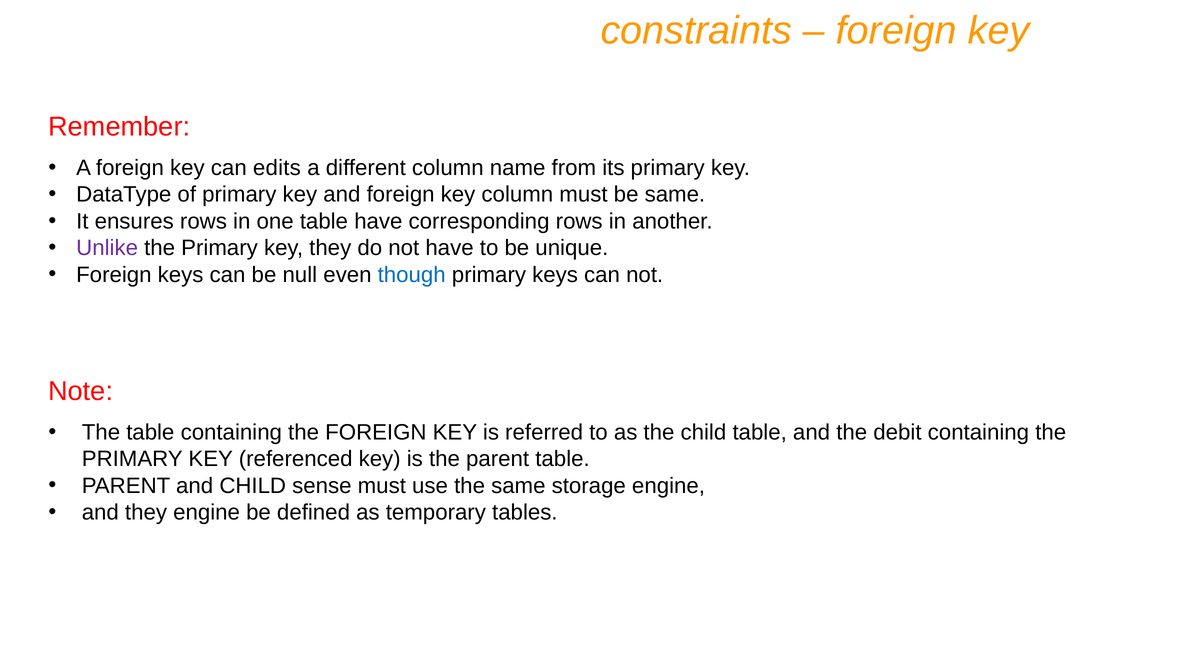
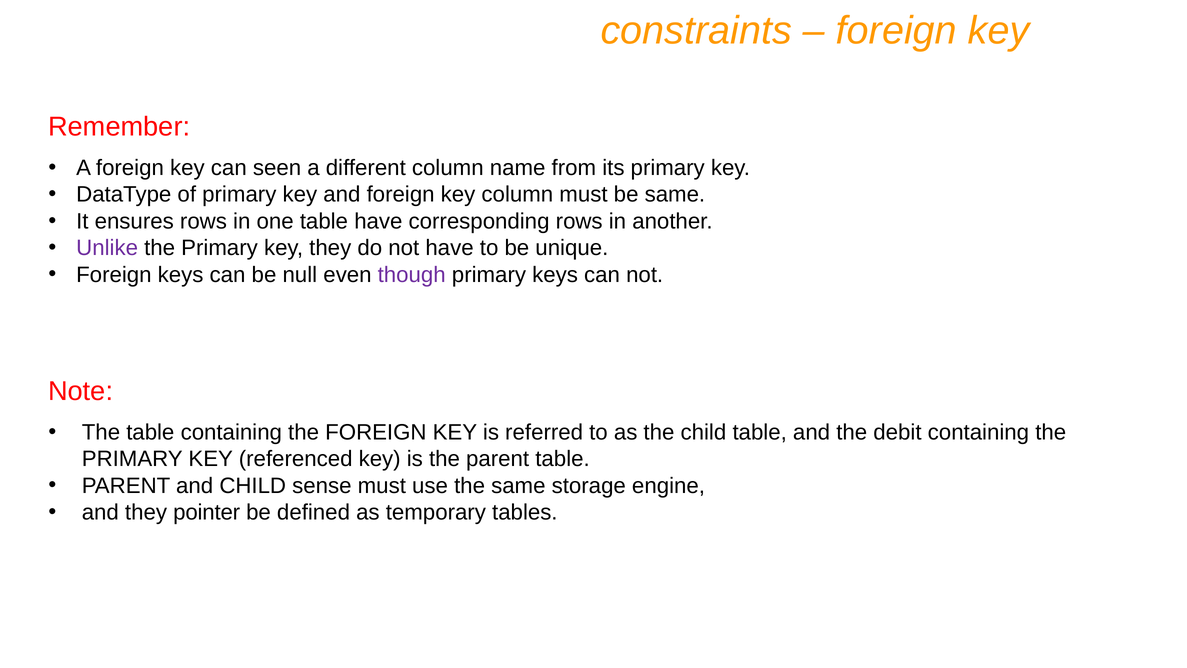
edits: edits -> seen
though colour: blue -> purple
they engine: engine -> pointer
